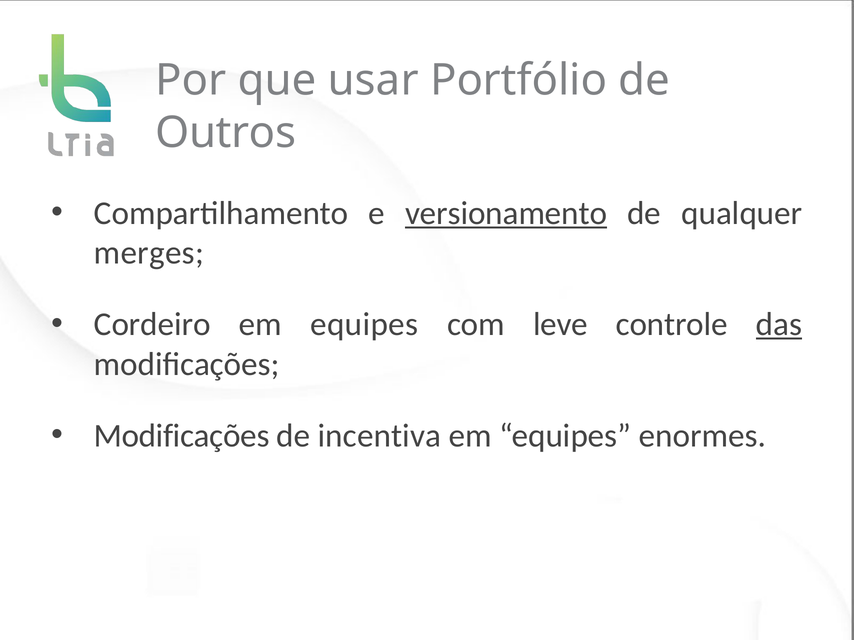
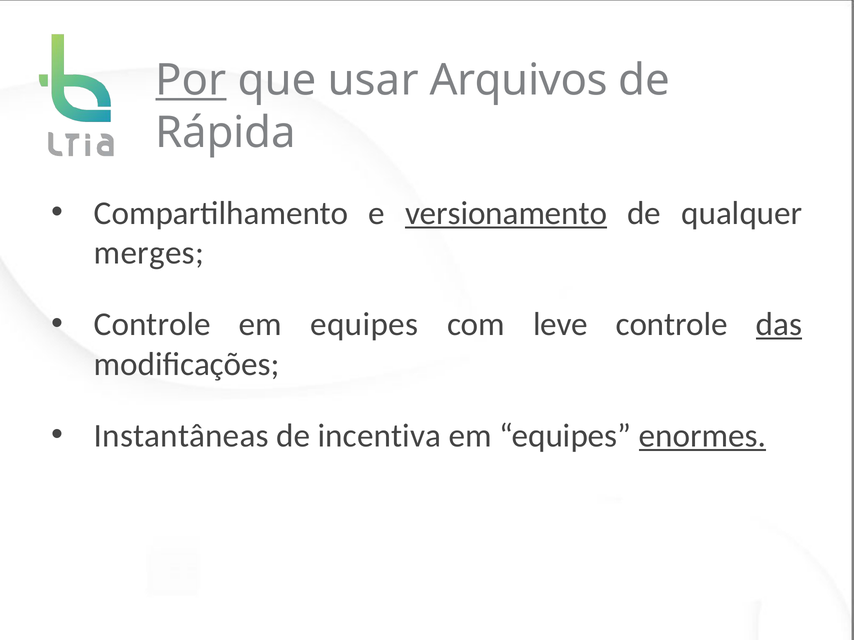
Por underline: none -> present
Portfólio: Portfólio -> Arquivos
Outros: Outros -> Rápida
Cordeiro at (152, 325): Cordeiro -> Controle
Modificações at (182, 436): Modificações -> Instantâneas
enormes underline: none -> present
